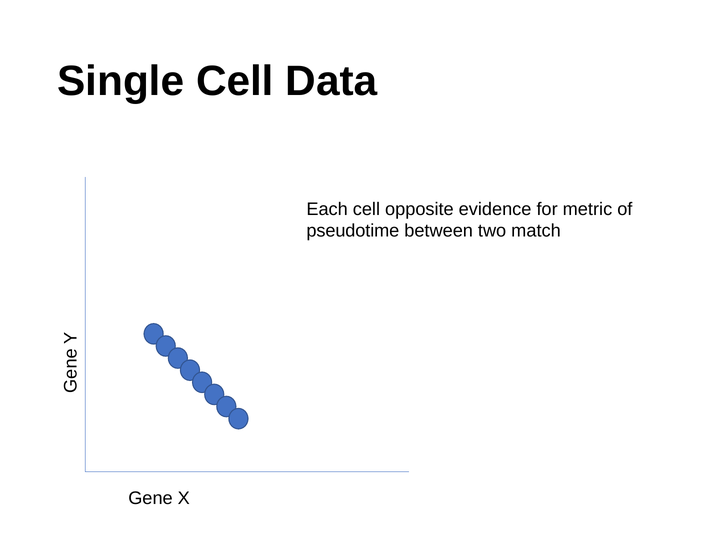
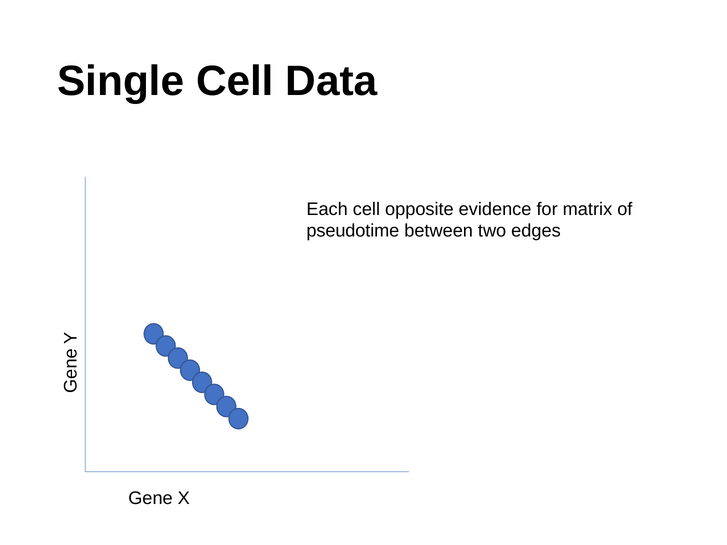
metric: metric -> matrix
match: match -> edges
